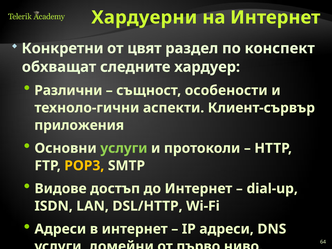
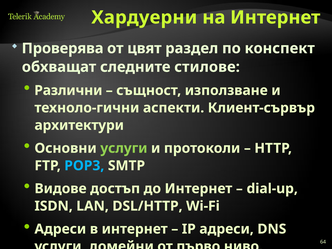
Конкретни: Конкретни -> Проверява
хардуер: хардуер -> стилове
особености: особености -> използване
приложения: приложения -> архитектури
POP3 colour: yellow -> light blue
